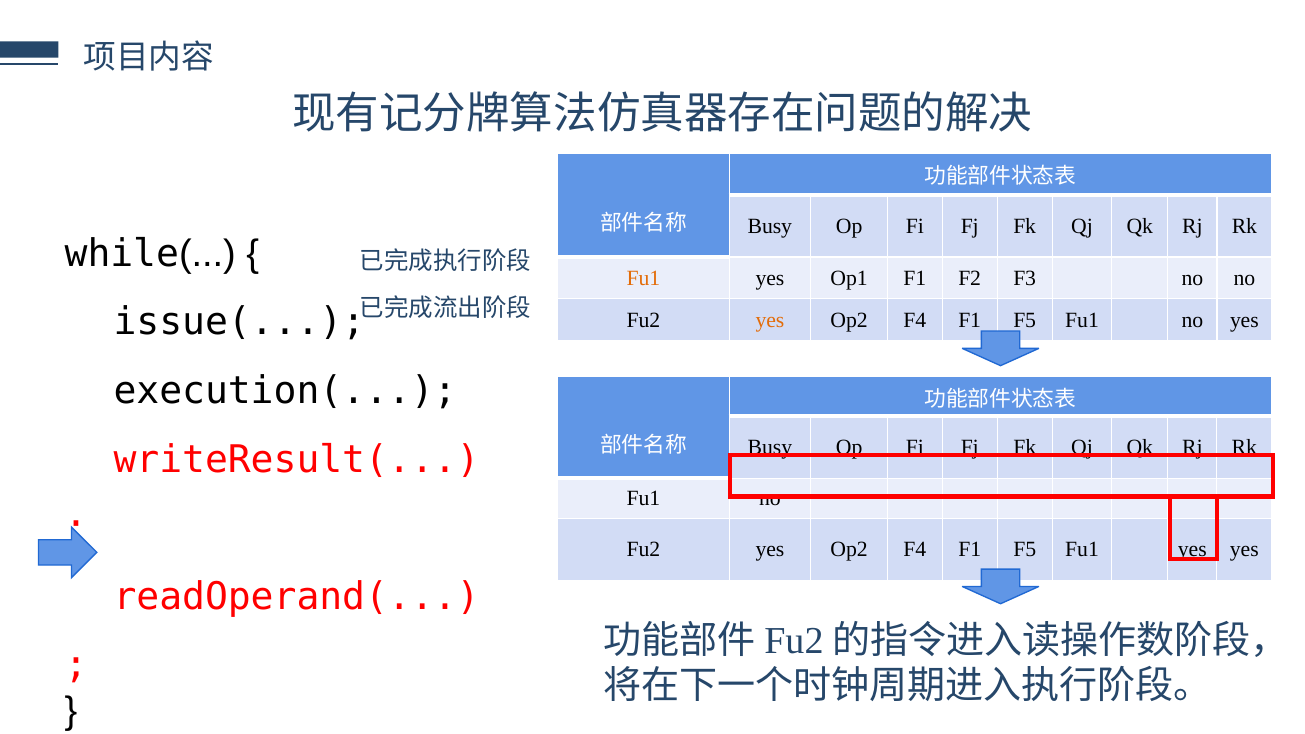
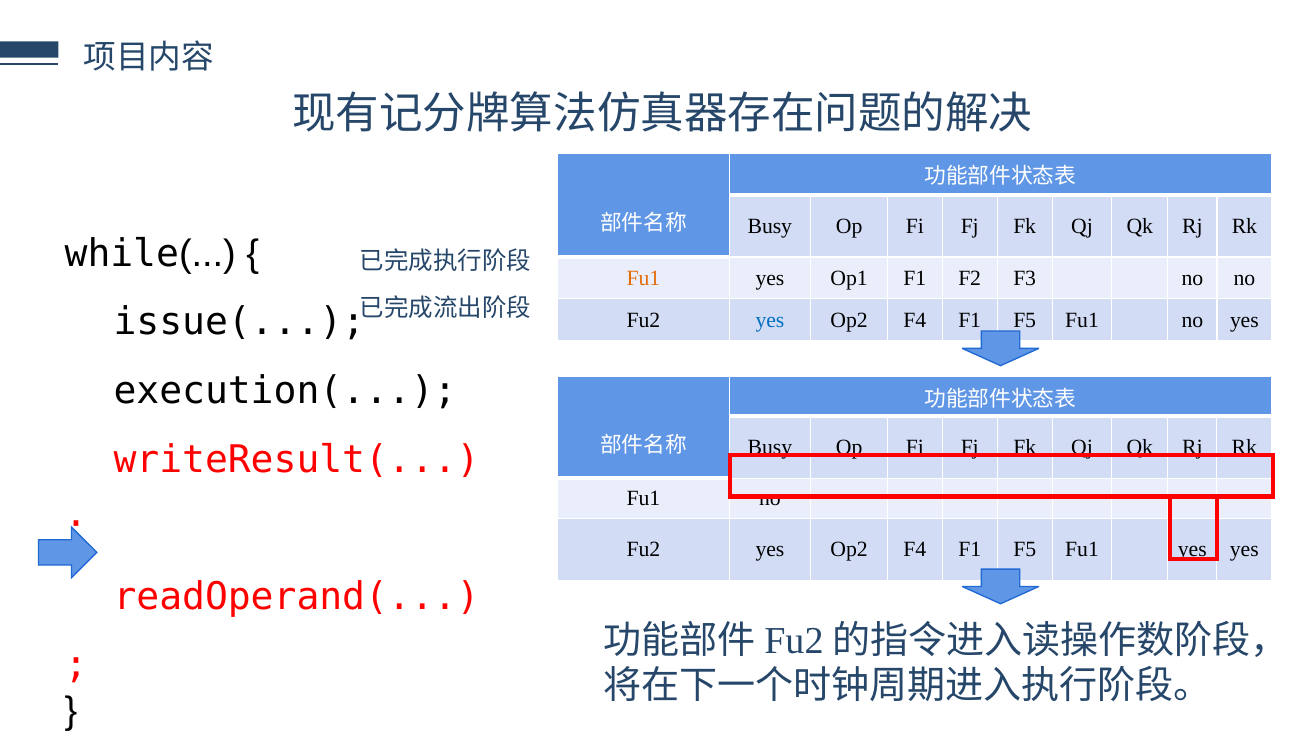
yes at (770, 320) colour: orange -> blue
